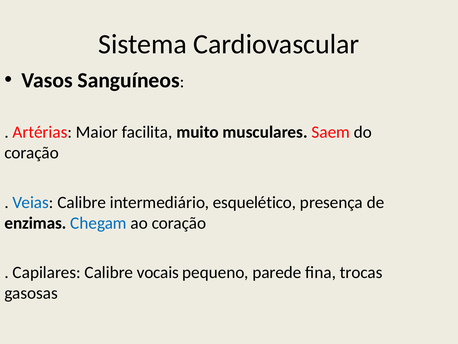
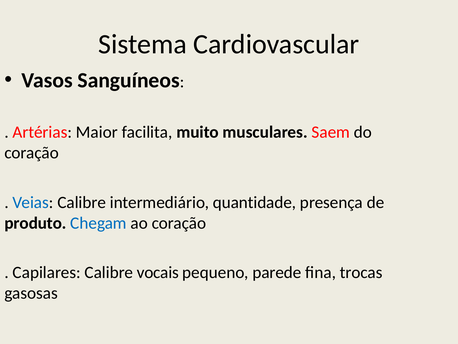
esquelético: esquelético -> quantidade
enzimas: enzimas -> produto
